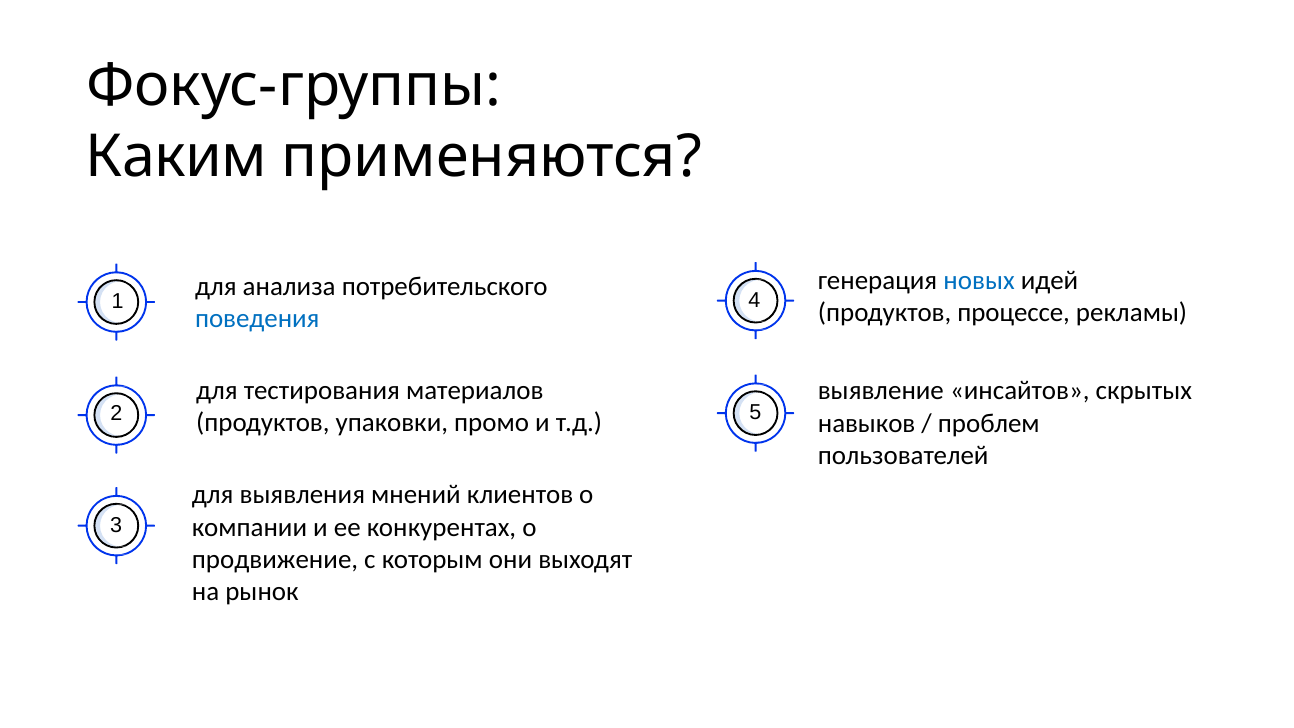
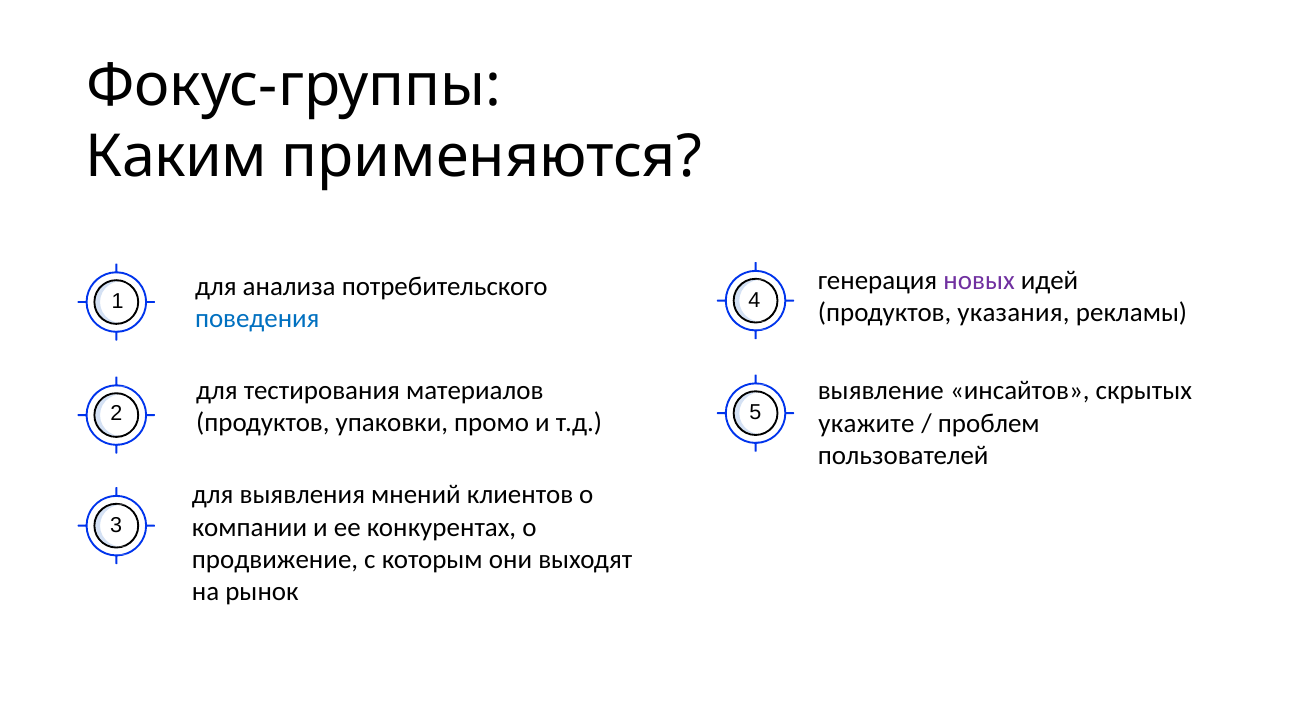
новых colour: blue -> purple
процессе: процессе -> указания
навыков: навыков -> укажите
